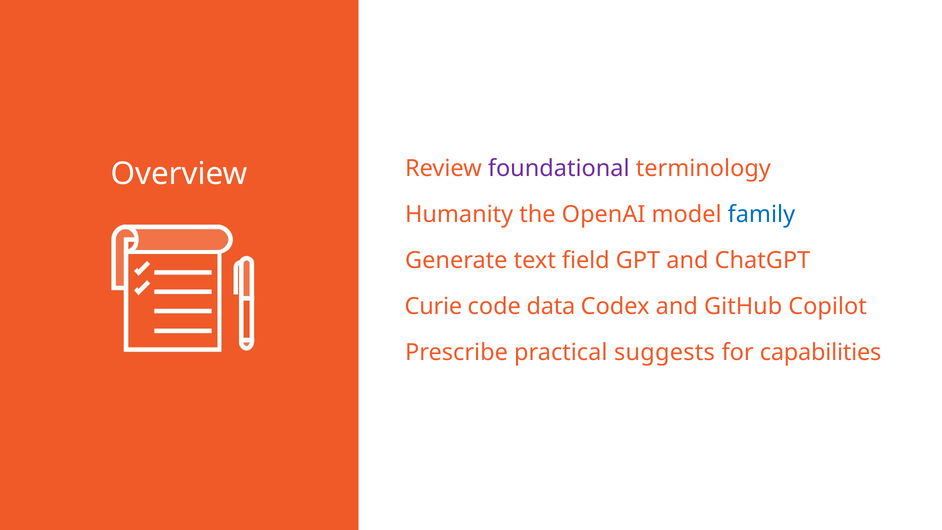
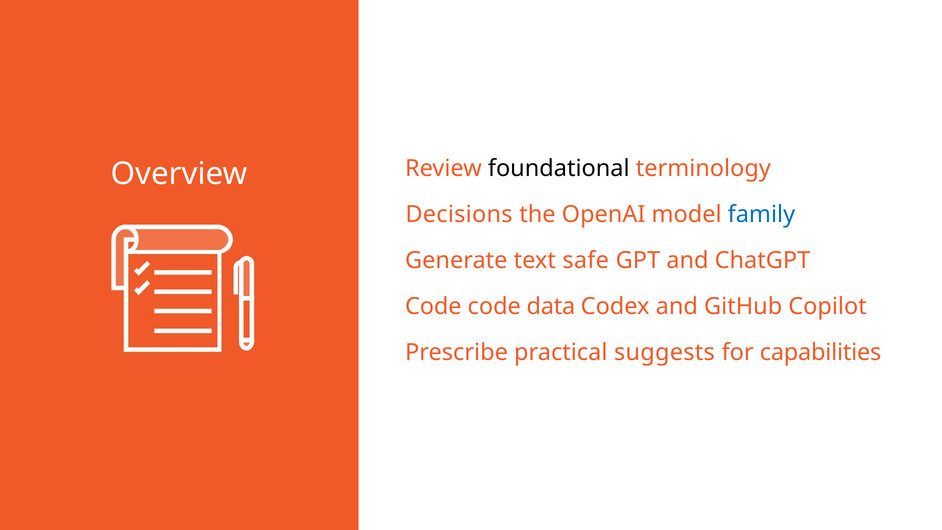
foundational colour: purple -> black
Humanity: Humanity -> Decisions
field: field -> safe
Curie at (433, 306): Curie -> Code
